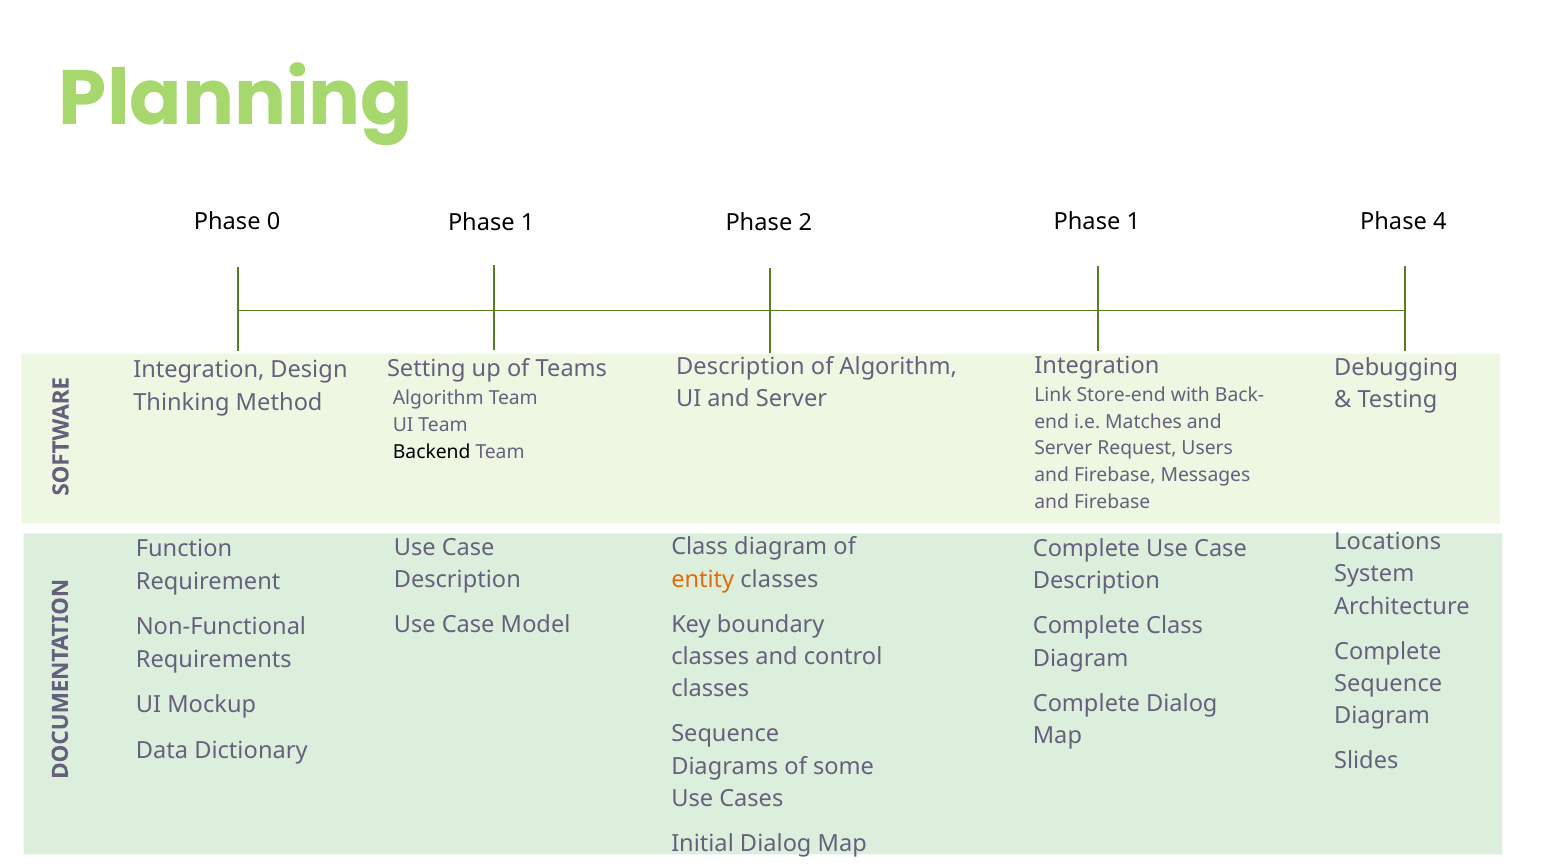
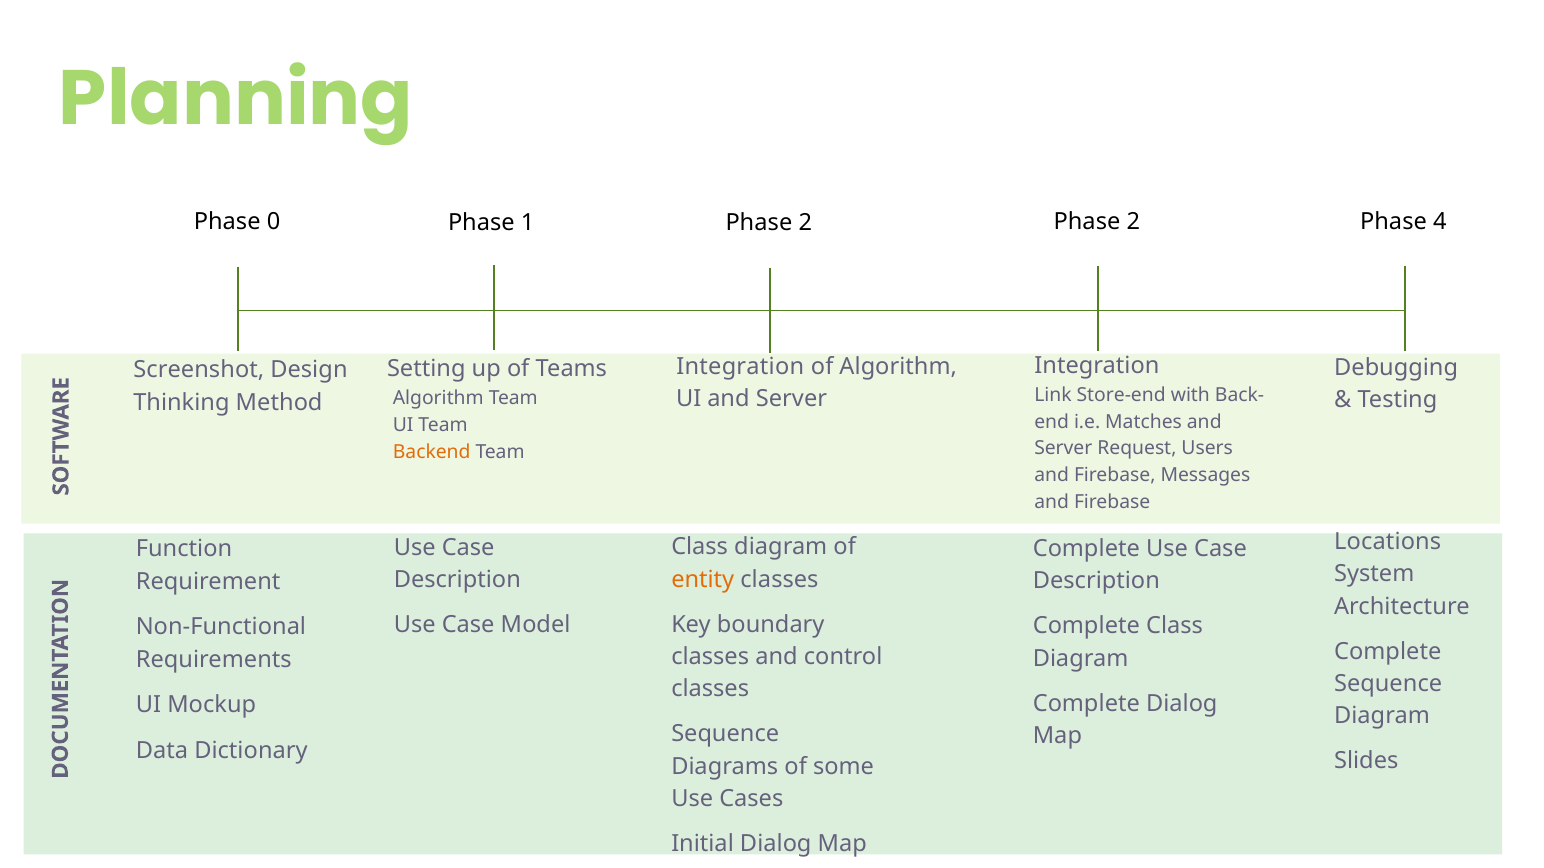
2 Phase 1: 1 -> 2
Description at (740, 367): Description -> Integration
Integration at (199, 370): Integration -> Screenshot
Backend colour: black -> orange
